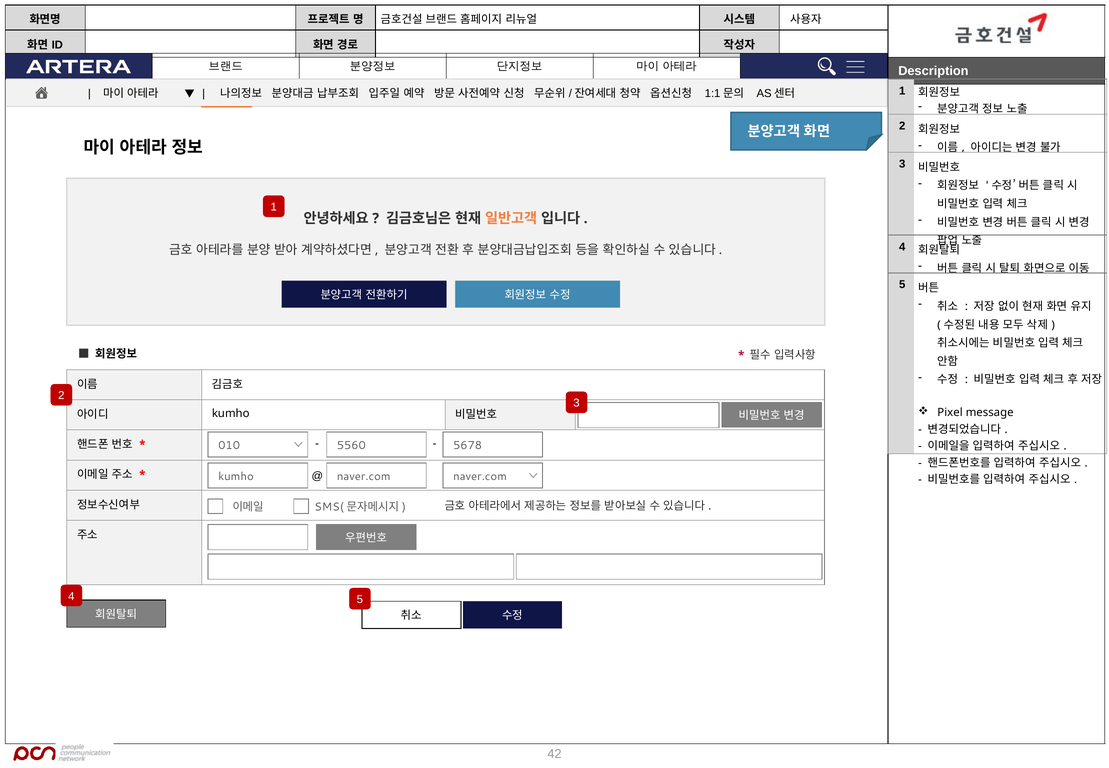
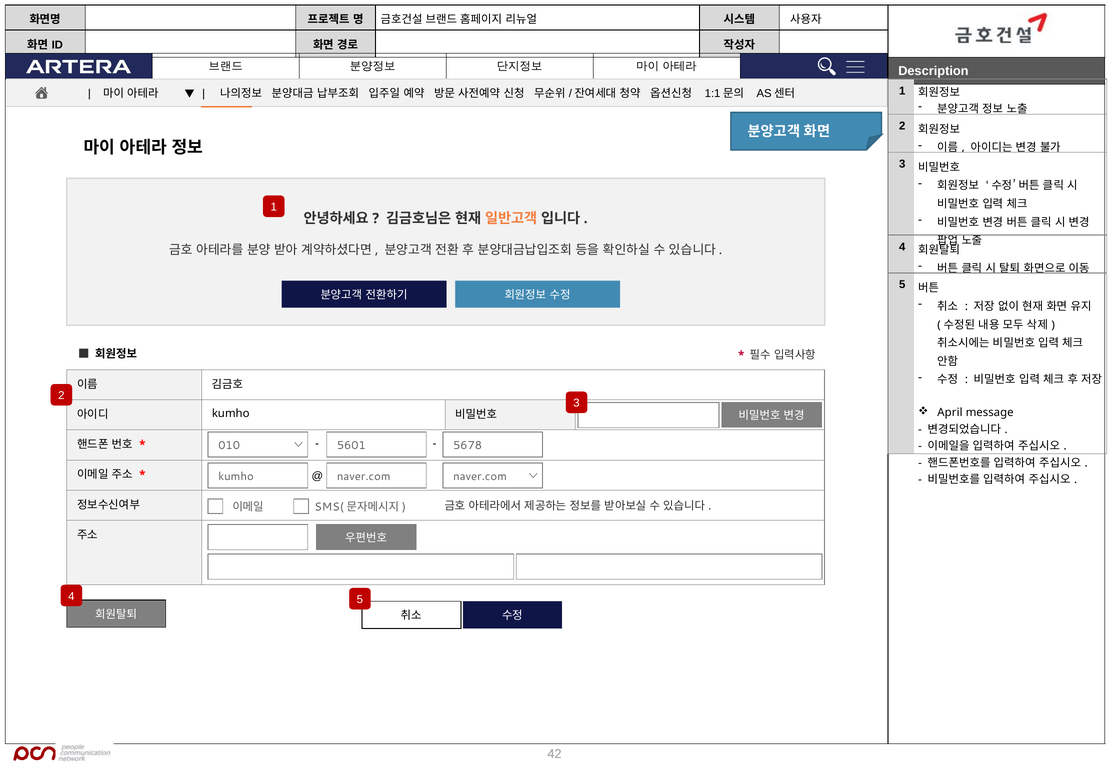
Pixel: Pixel -> April
5560: 5560 -> 5601
